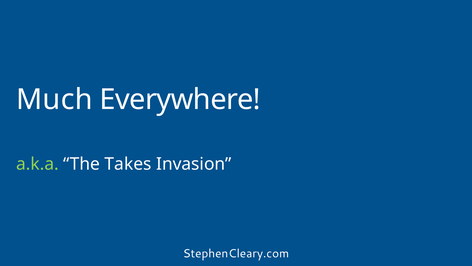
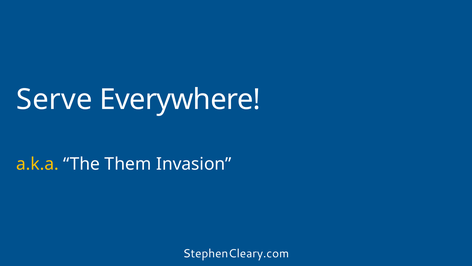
Much: Much -> Serve
a.k.a colour: light green -> yellow
Takes: Takes -> Them
